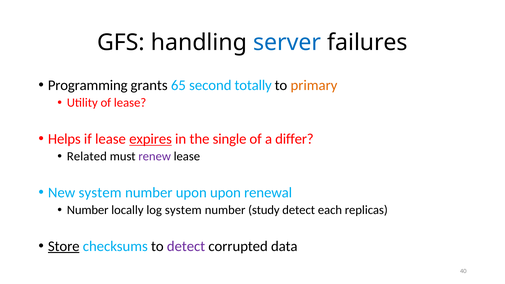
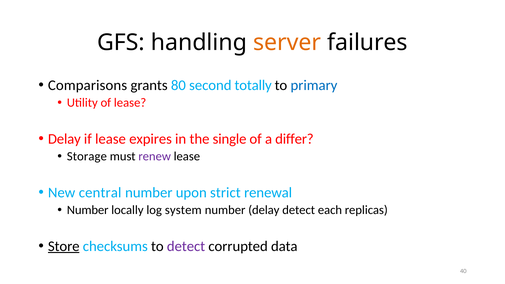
server colour: blue -> orange
Programming: Programming -> Comparisons
65: 65 -> 80
primary colour: orange -> blue
Helps at (64, 139): Helps -> Delay
expires underline: present -> none
Related: Related -> Storage
New system: system -> central
upon upon: upon -> strict
number study: study -> delay
